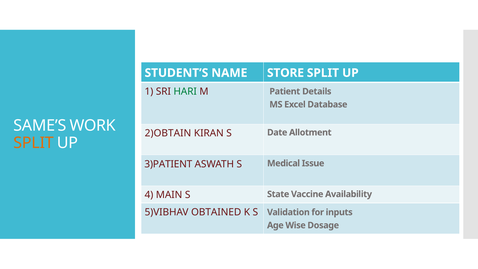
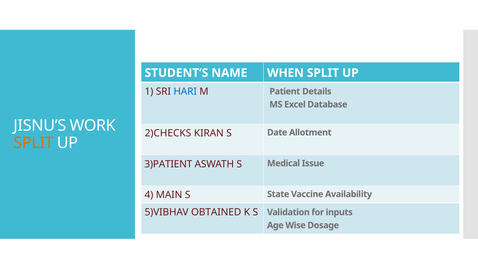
STORE: STORE -> WHEN
HARI colour: green -> blue
SAME’S: SAME’S -> JISNU’S
2)OBTAIN: 2)OBTAIN -> 2)CHECKS
